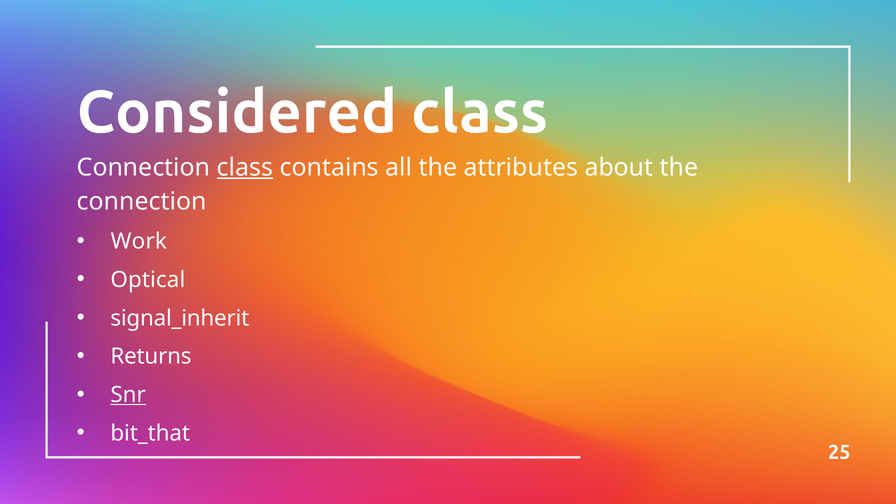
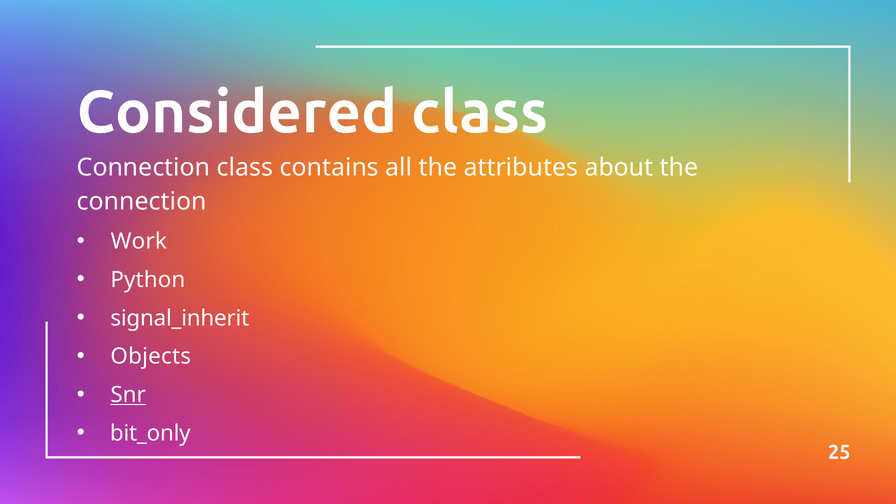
class at (245, 167) underline: present -> none
Optical: Optical -> Python
Returns: Returns -> Objects
bit_that: bit_that -> bit_only
